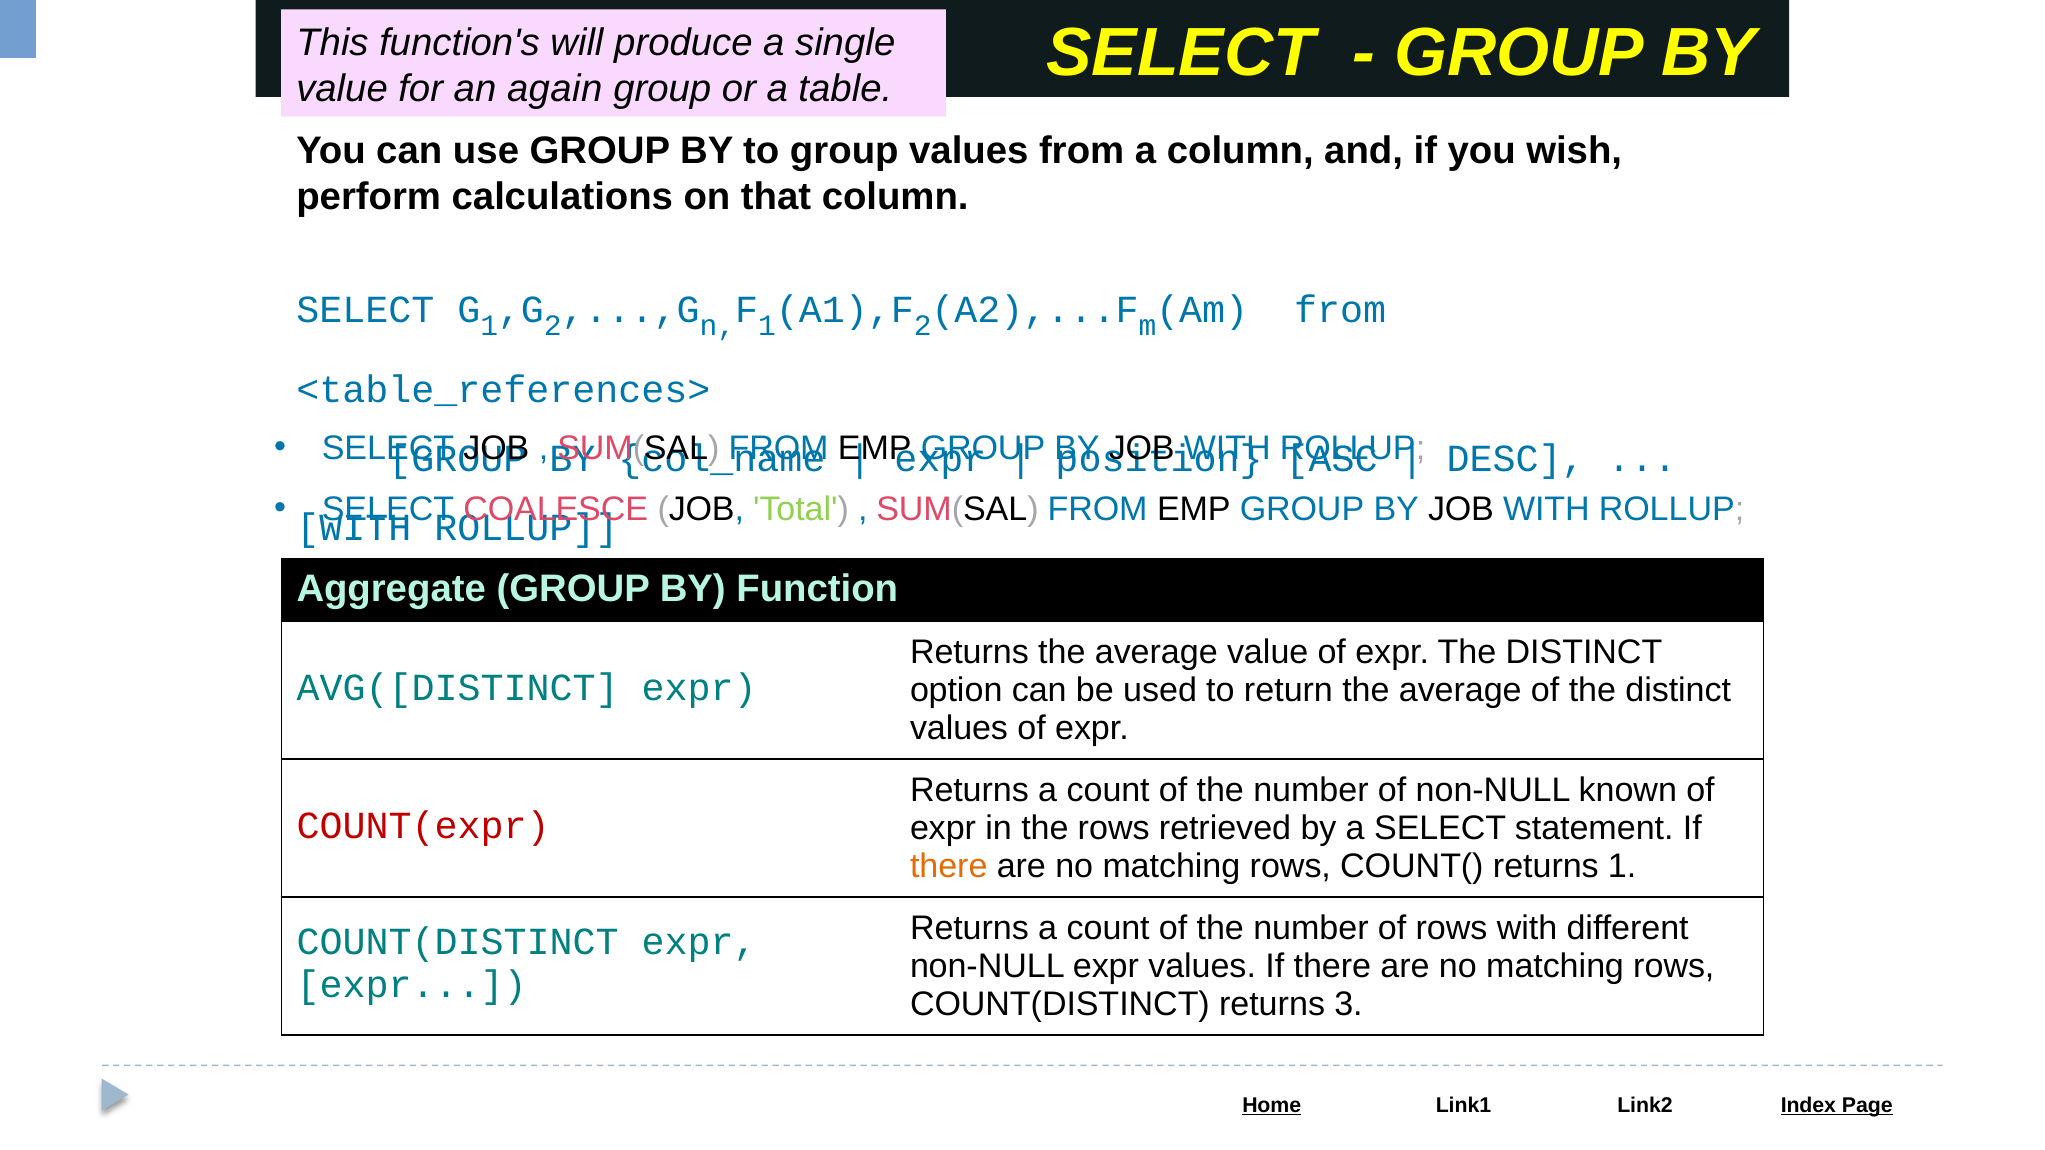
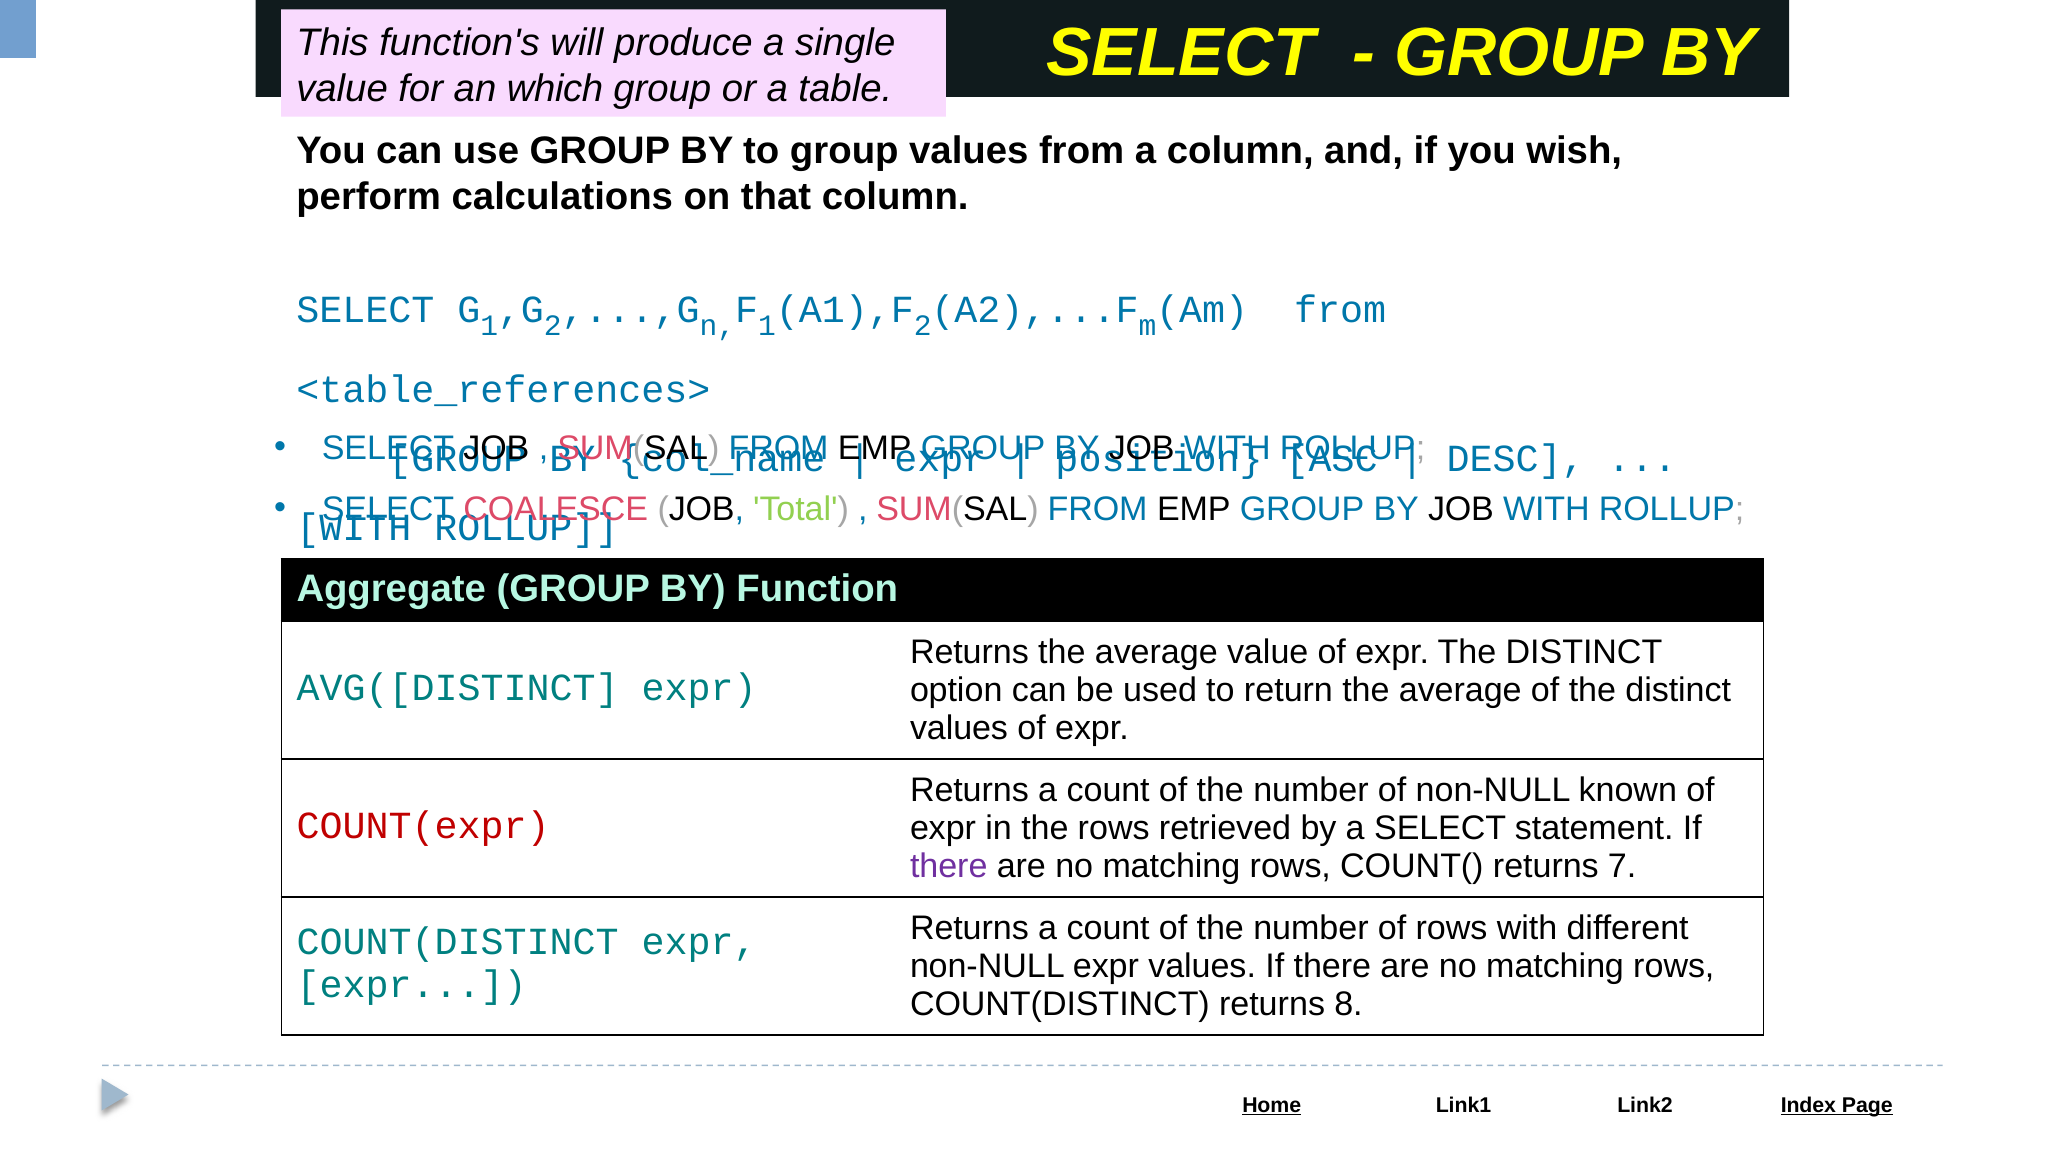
again: again -> which
there at (949, 867) colour: orange -> purple
returns 1: 1 -> 7
3: 3 -> 8
